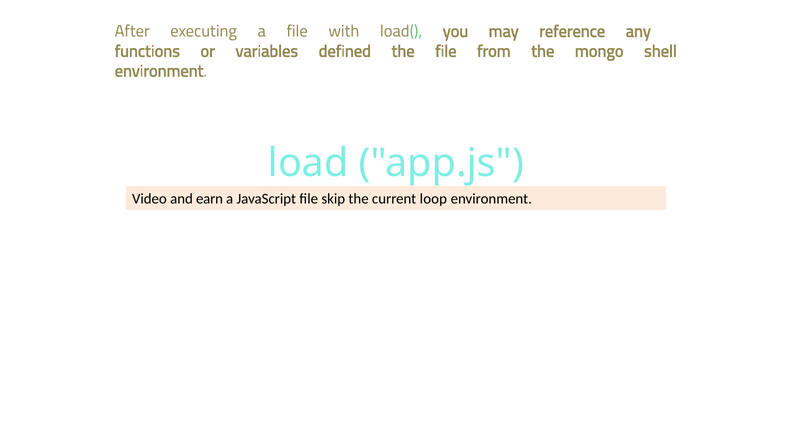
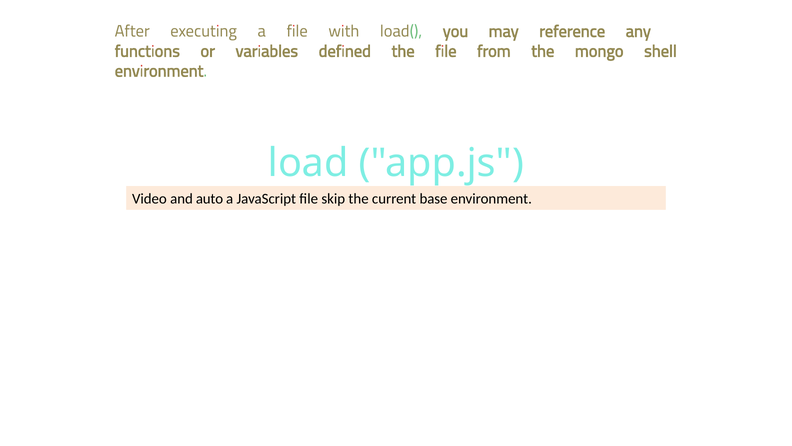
earn: earn -> auto
loop: loop -> base
